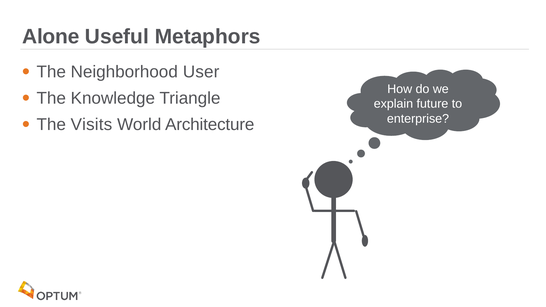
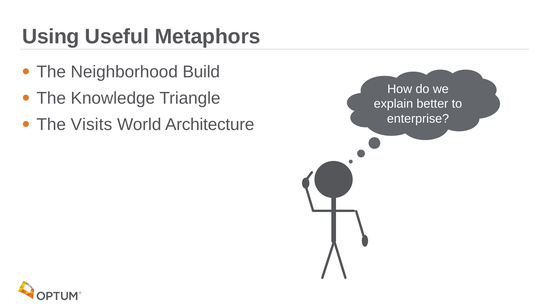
Alone: Alone -> Using
User: User -> Build
future: future -> better
